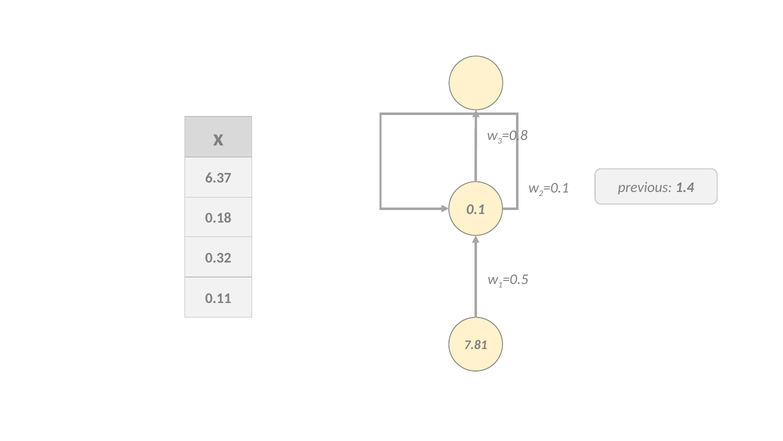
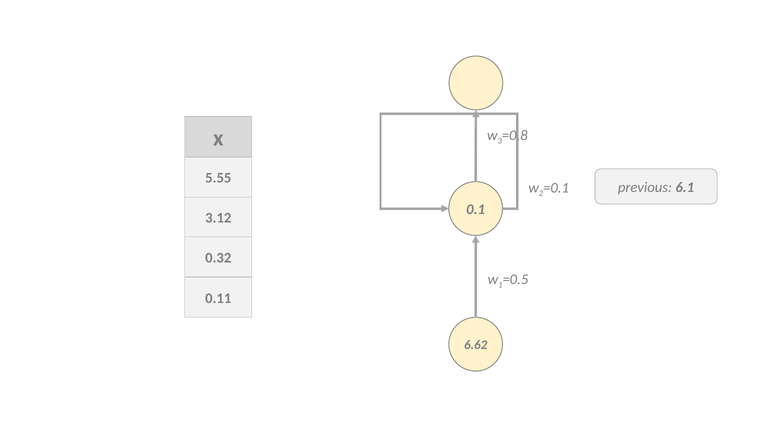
6.37: 6.37 -> 5.55
1.4: 1.4 -> 6.1
0.18: 0.18 -> 3.12
7.81: 7.81 -> 6.62
